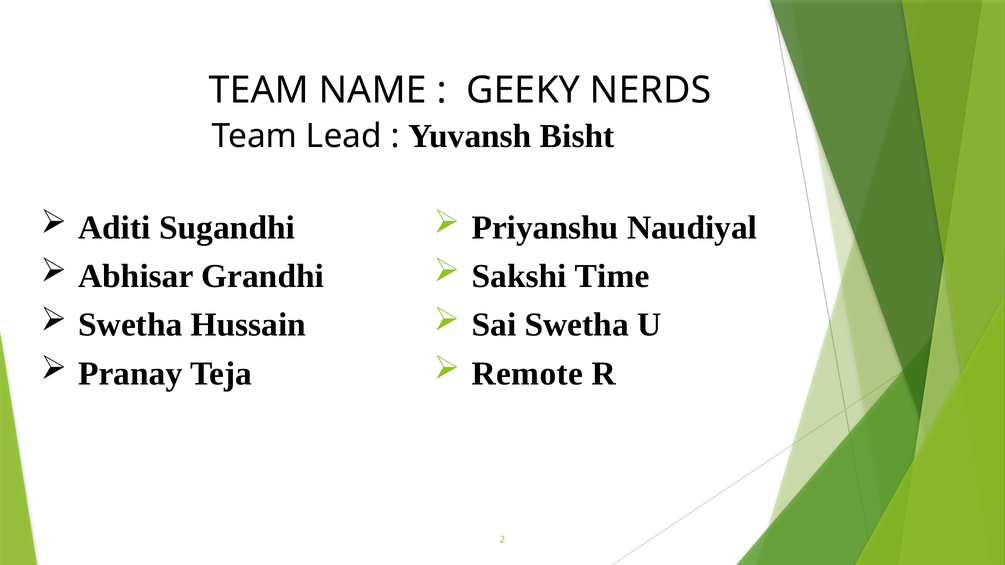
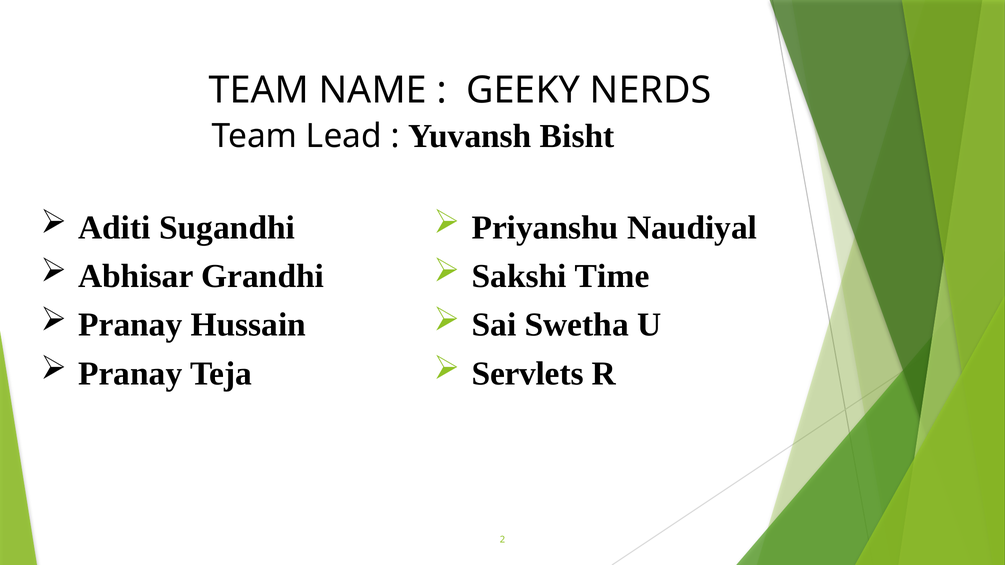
Swetha at (130, 325): Swetha -> Pranay
Remote: Remote -> Servlets
